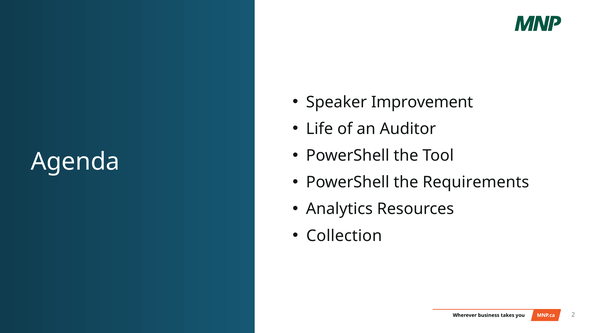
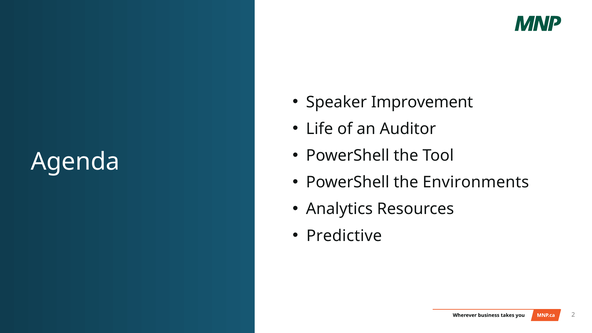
Requirements: Requirements -> Environments
Collection: Collection -> Predictive
